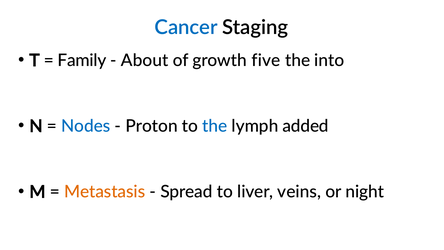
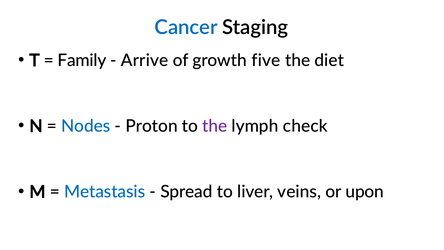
About: About -> Arrive
into: into -> diet
the at (215, 126) colour: blue -> purple
added: added -> check
Metastasis colour: orange -> blue
night: night -> upon
